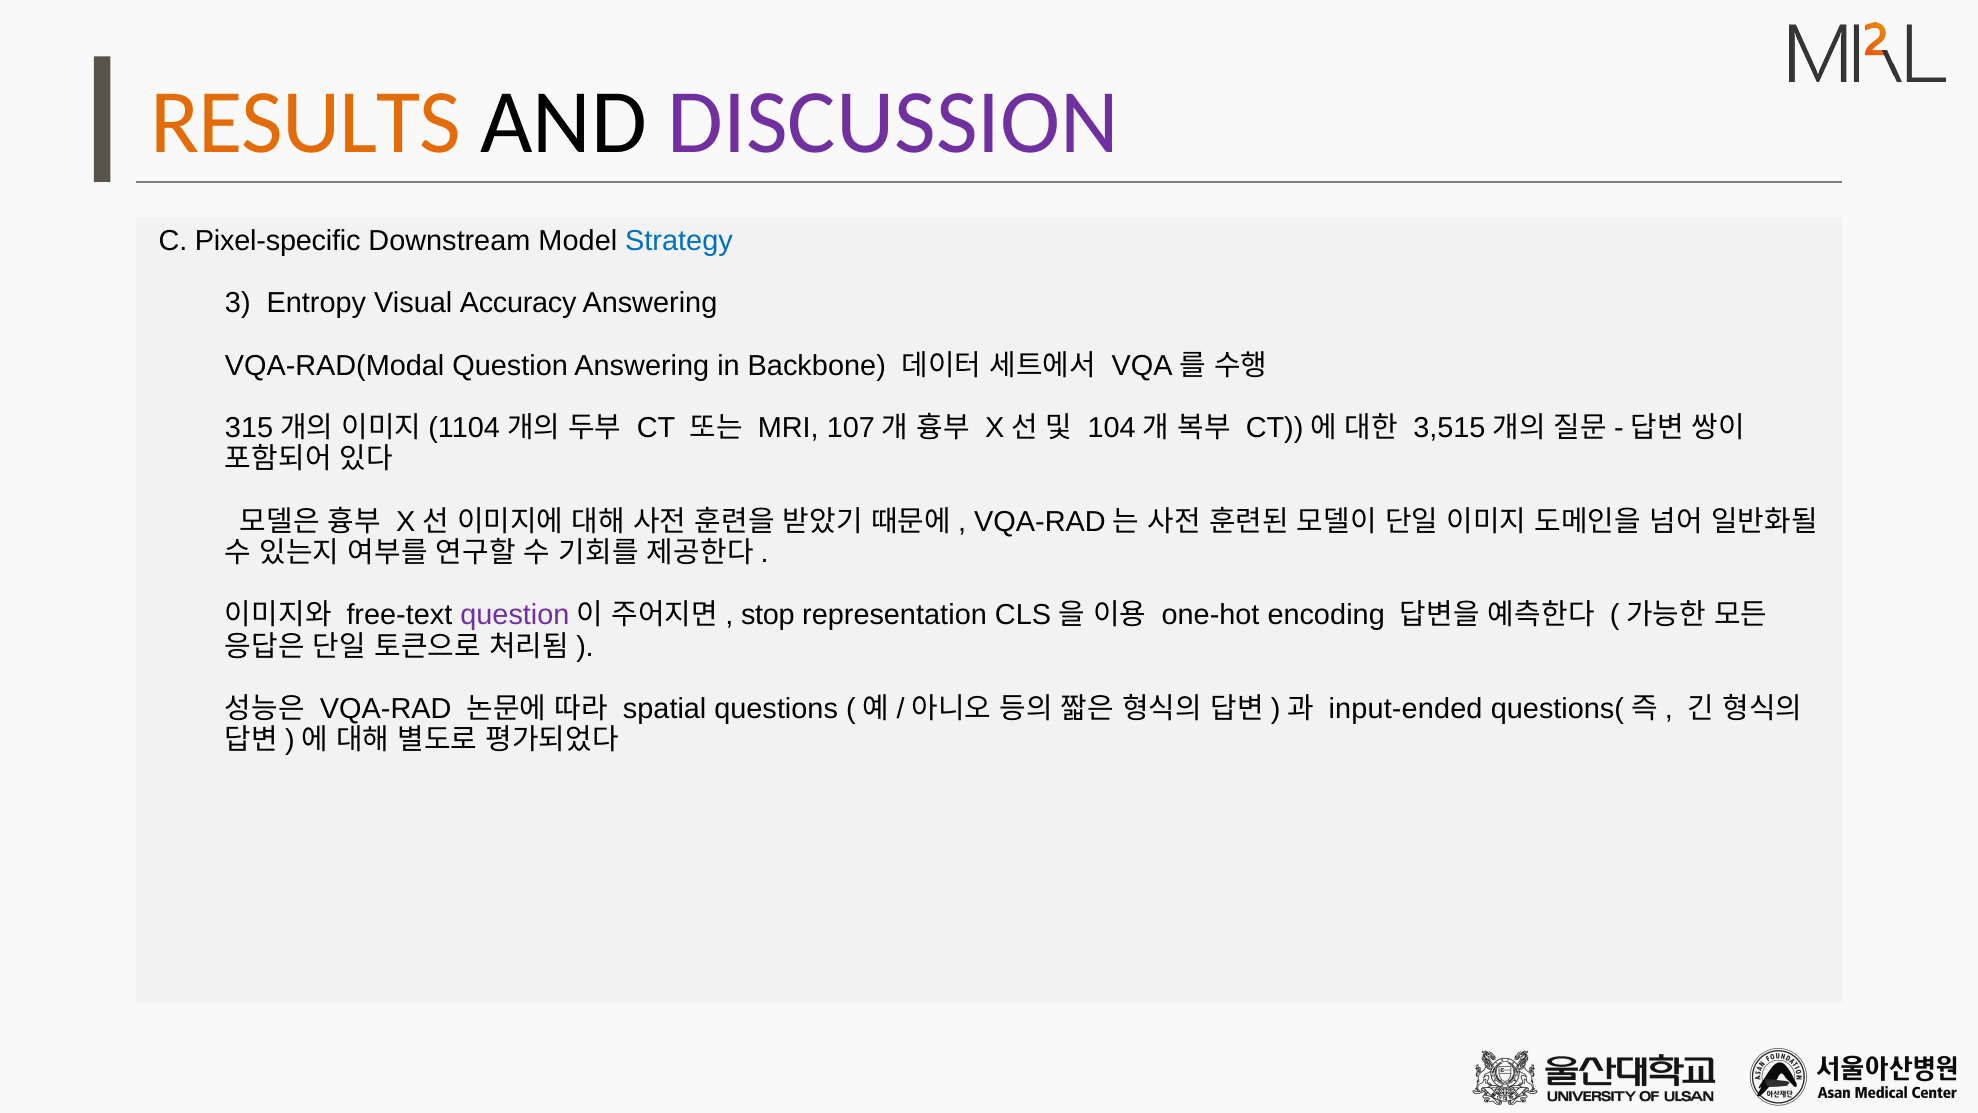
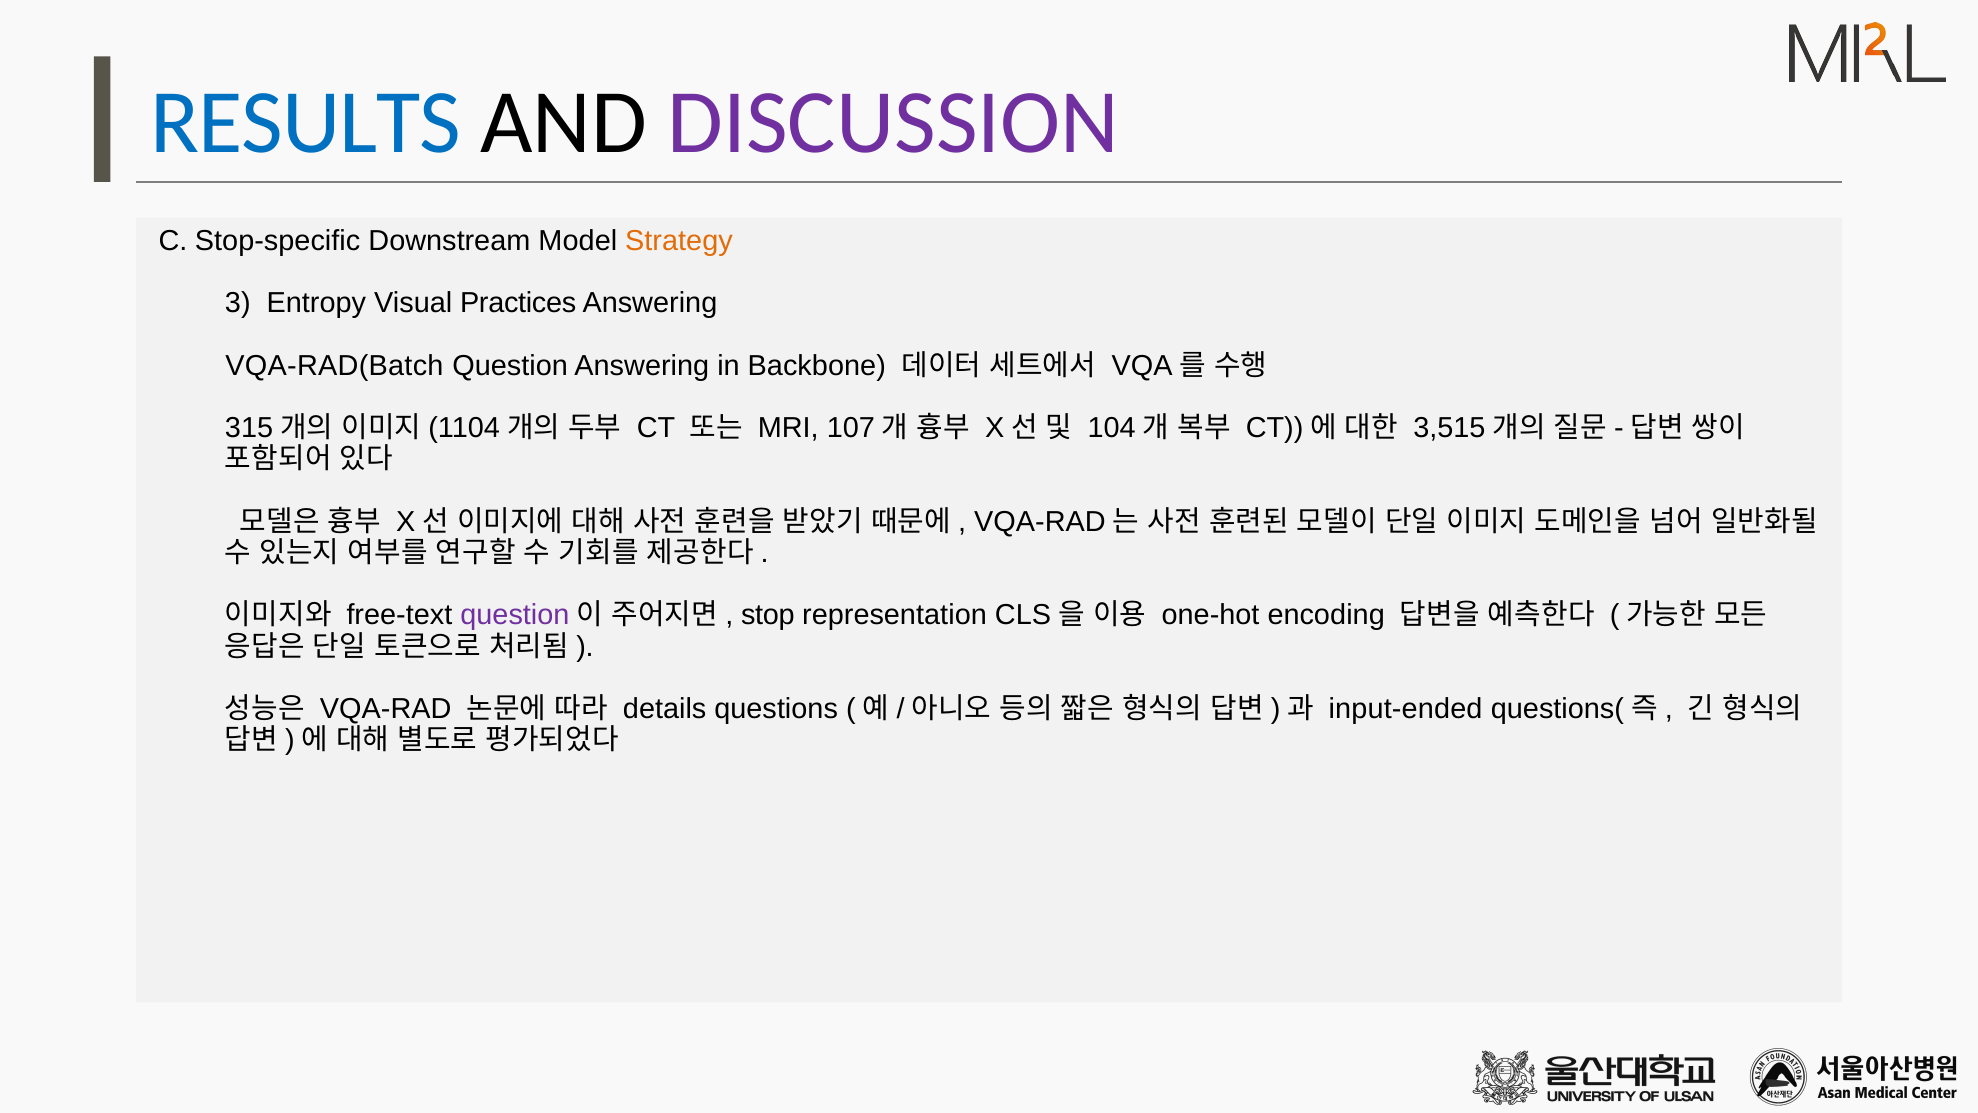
RESULTS colour: orange -> blue
Pixel-specific: Pixel-specific -> Stop-specific
Strategy colour: blue -> orange
Accuracy: Accuracy -> Practices
VQA-RAD(Modal: VQA-RAD(Modal -> VQA-RAD(Batch
spatial: spatial -> details
